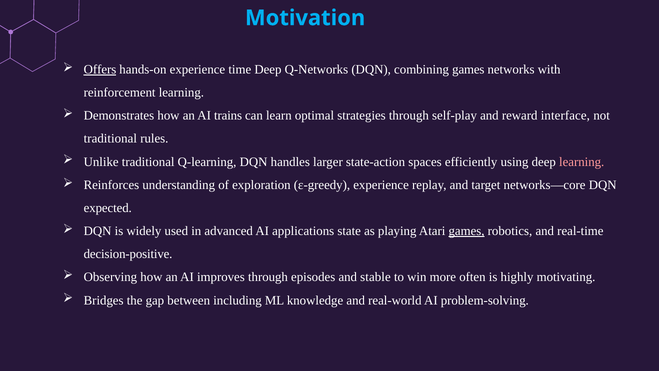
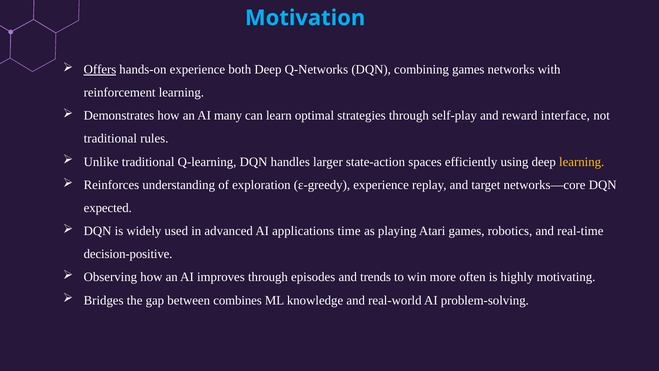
time: time -> both
trains: trains -> many
learning at (582, 162) colour: pink -> yellow
state: state -> time
games at (467, 231) underline: present -> none
stable: stable -> trends
including: including -> combines
